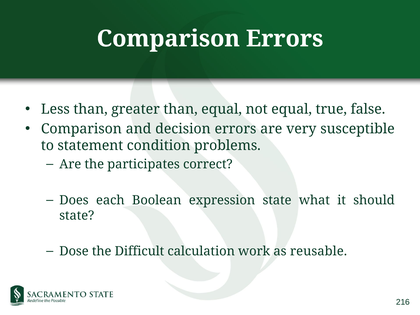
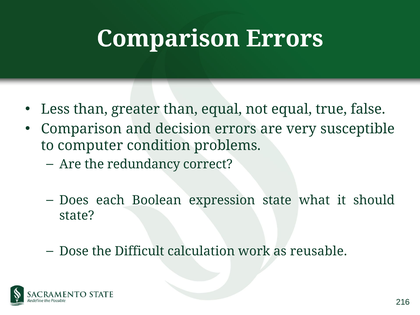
statement: statement -> computer
participates: participates -> redundancy
